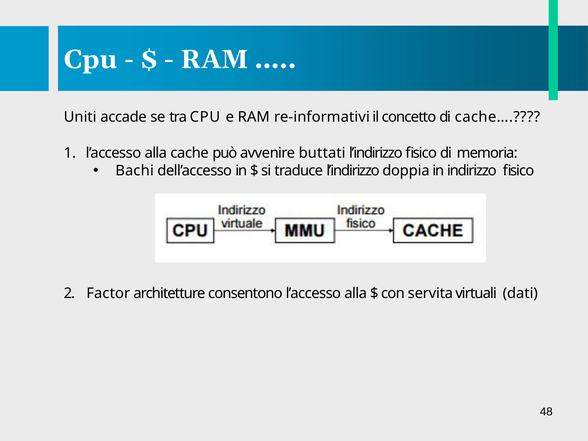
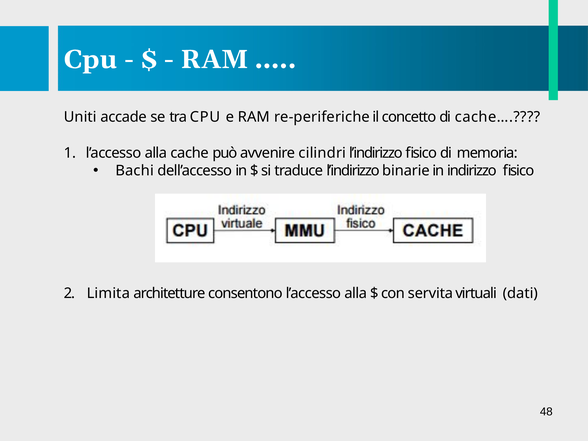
re-informativi: re-informativi -> re-periferiche
buttati: buttati -> cilindri
doppia: doppia -> binarie
Factor: Factor -> Limita
